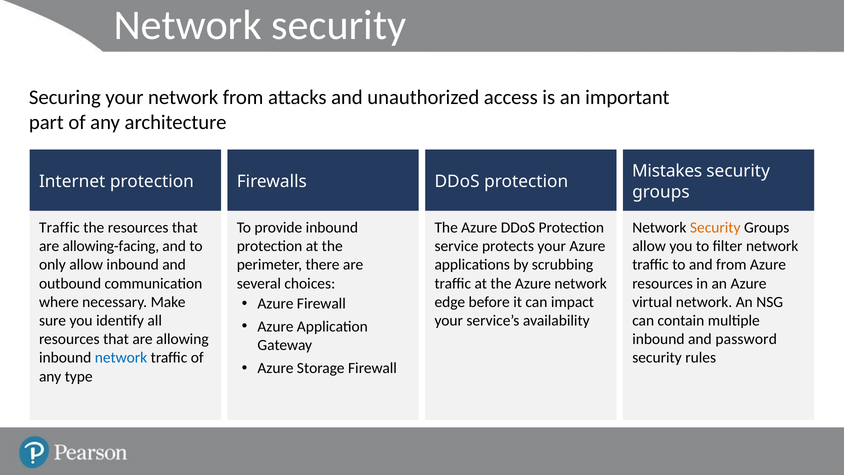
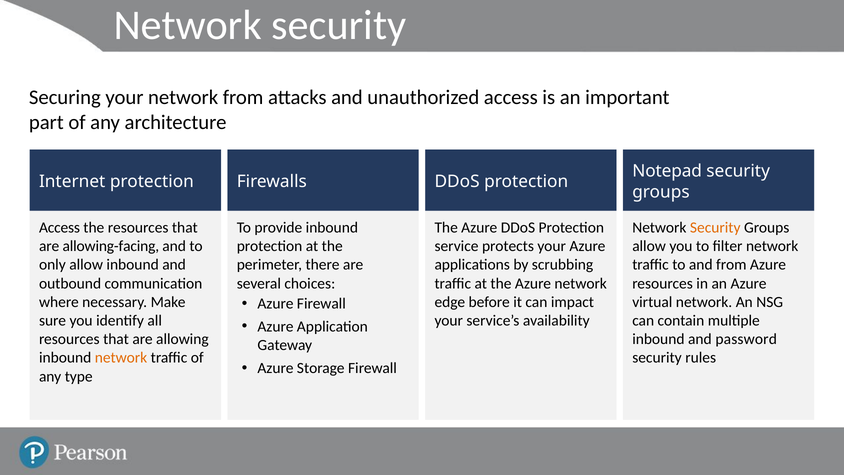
Mistakes: Mistakes -> Notepad
Traffic at (59, 227): Traffic -> Access
network at (121, 358) colour: blue -> orange
